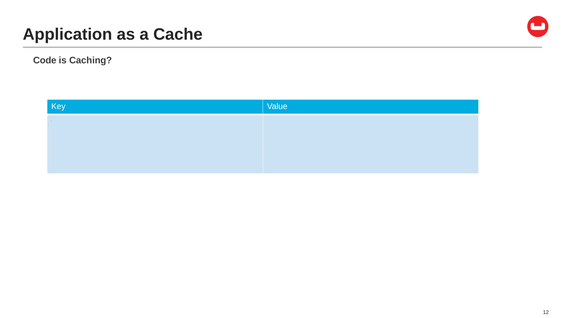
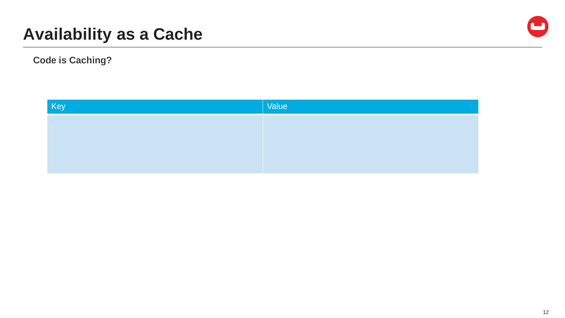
Application: Application -> Availability
